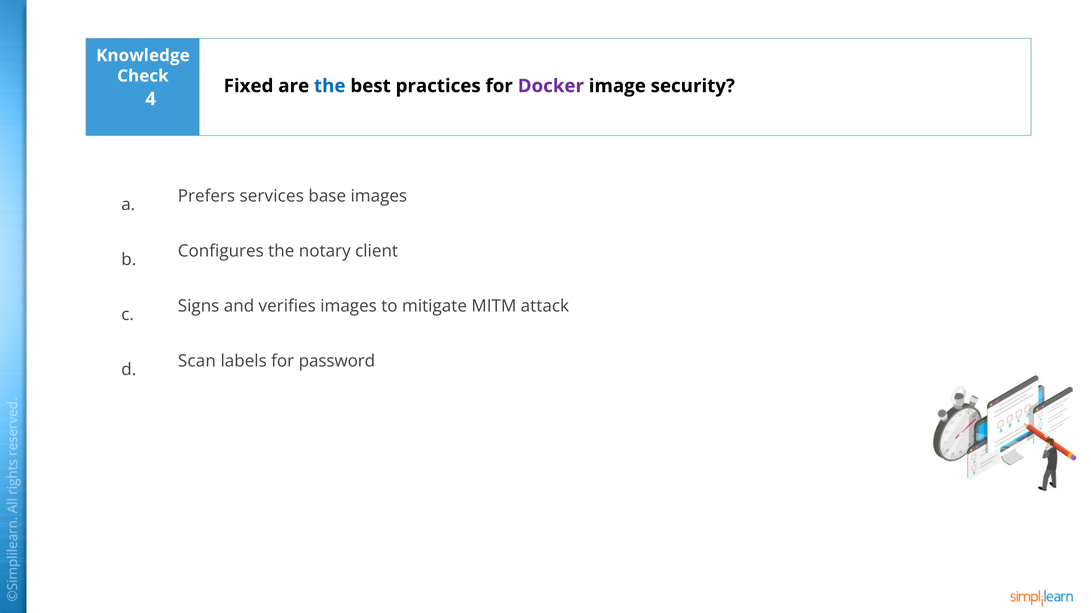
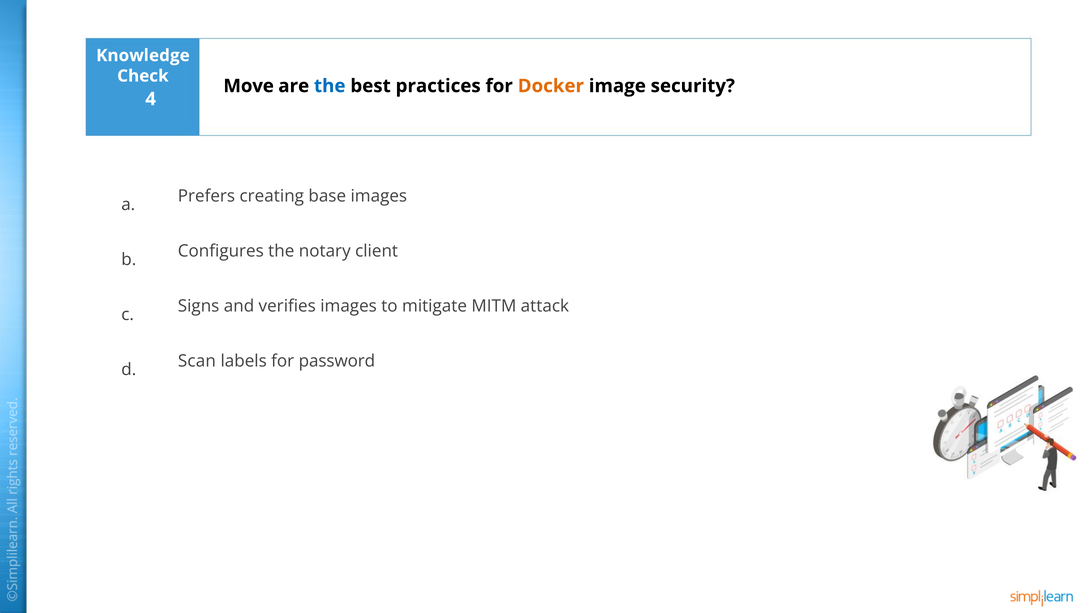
Fixed: Fixed -> Move
Docker colour: purple -> orange
services: services -> creating
